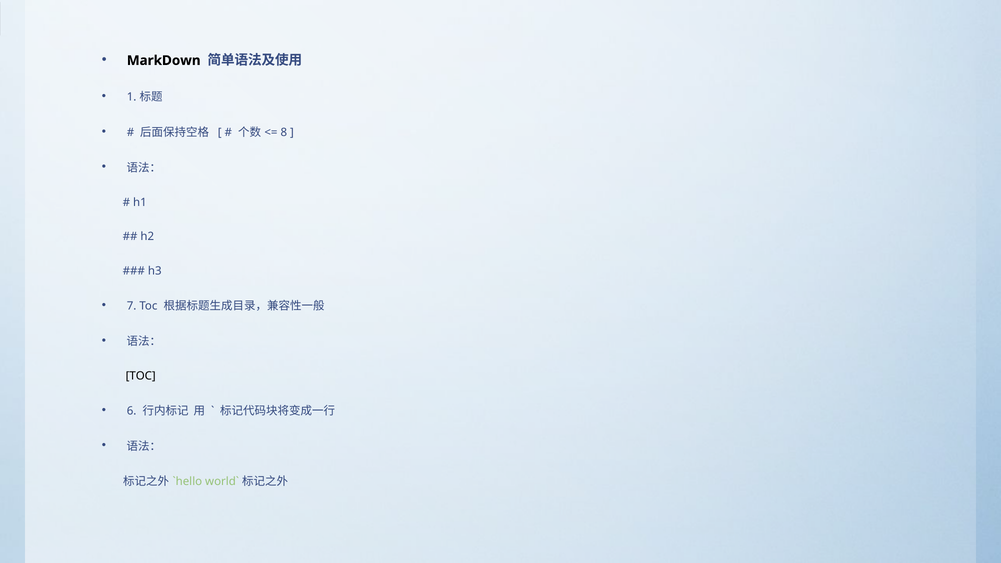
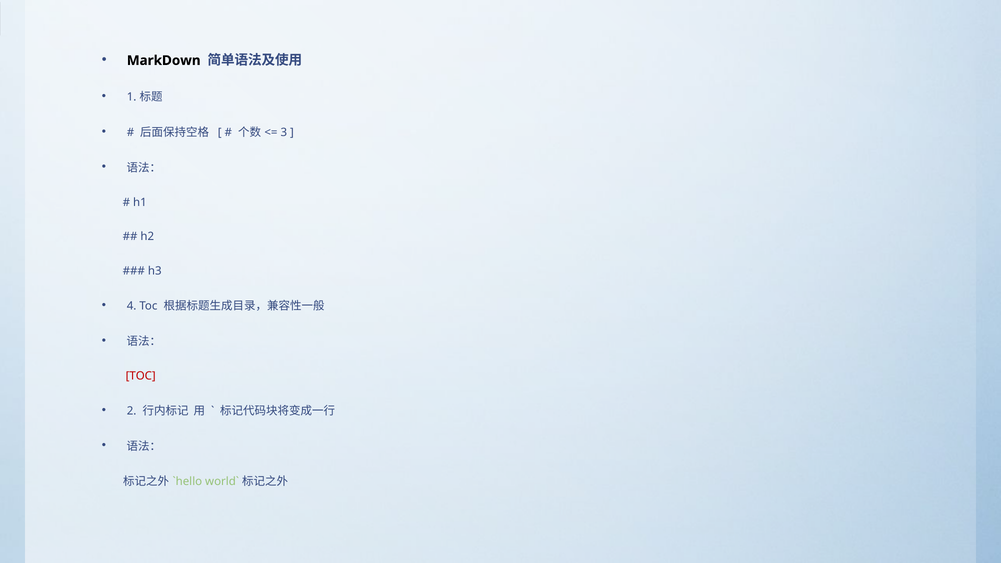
8: 8 -> 3
7: 7 -> 4
TOC at (141, 376) colour: black -> red
6: 6 -> 2
